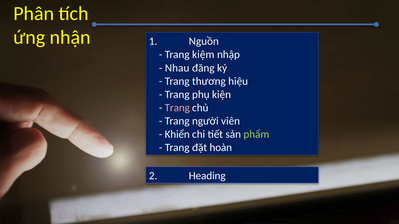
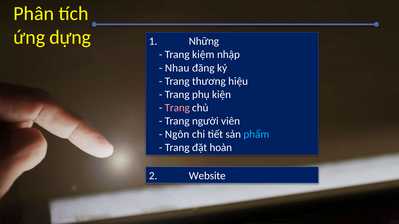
nhận: nhận -> dựng
Nguồn: Nguồn -> Những
Khiển: Khiển -> Ngôn
phẩm colour: light green -> light blue
Heading: Heading -> Website
